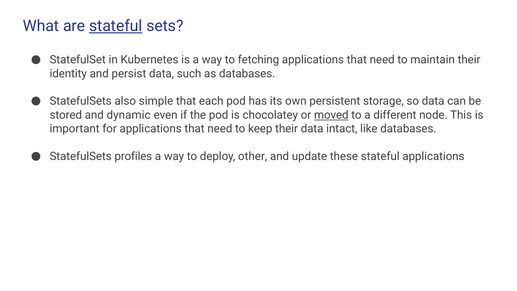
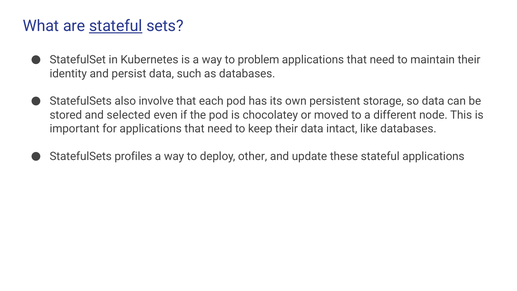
fetching: fetching -> problem
simple: simple -> involve
dynamic: dynamic -> selected
moved underline: present -> none
